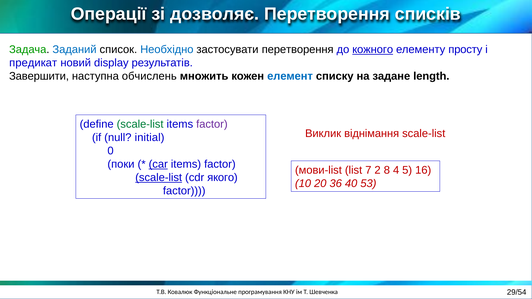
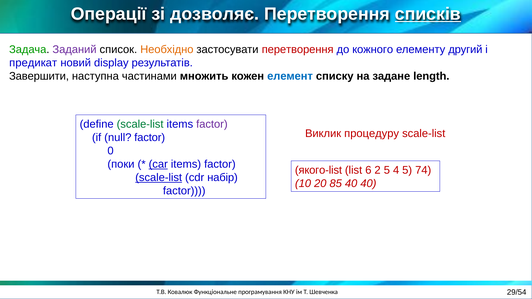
списків underline: none -> present
Заданий colour: blue -> purple
Необхідно colour: blue -> orange
перетворення at (298, 49) colour: black -> red
кожного underline: present -> none
просту: просту -> другий
обчислень: обчислень -> частинами
віднімання: віднімання -> процедуру
null initial: initial -> factor
мови-list: мови-list -> якого-list
7: 7 -> 6
2 8: 8 -> 5
16: 16 -> 74
якого: якого -> набір
36: 36 -> 85
40 53: 53 -> 40
